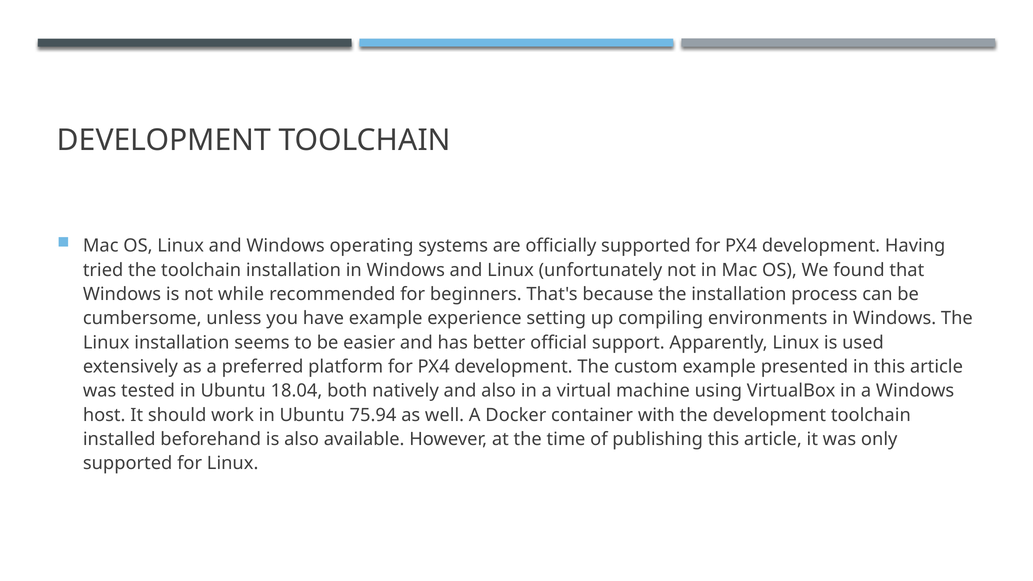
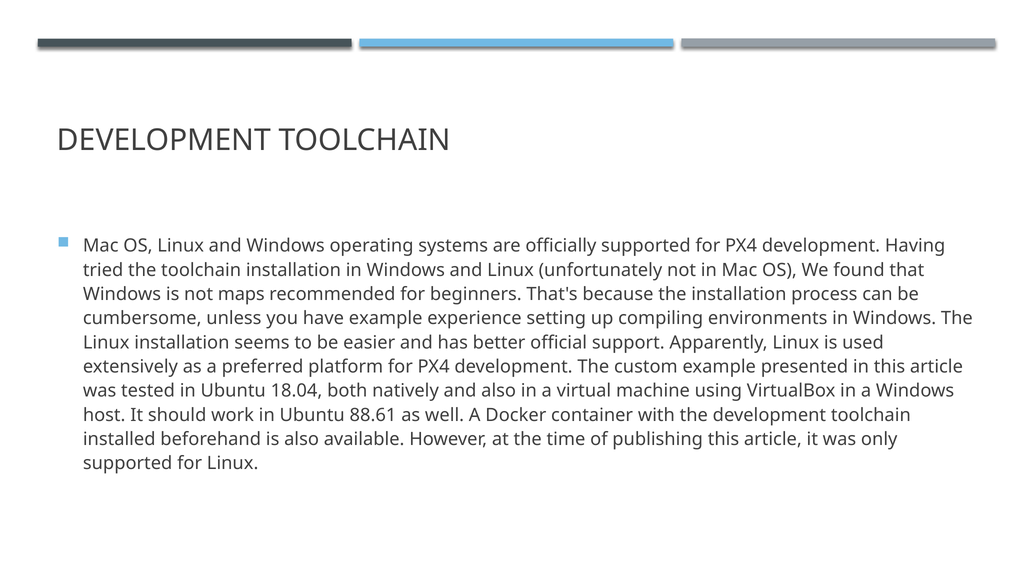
while: while -> maps
75.94: 75.94 -> 88.61
